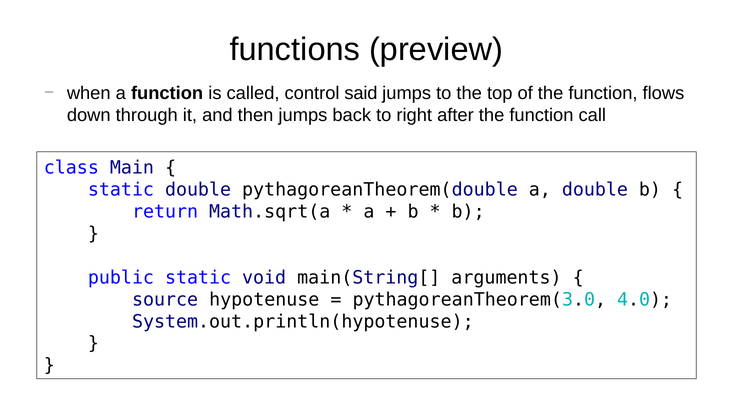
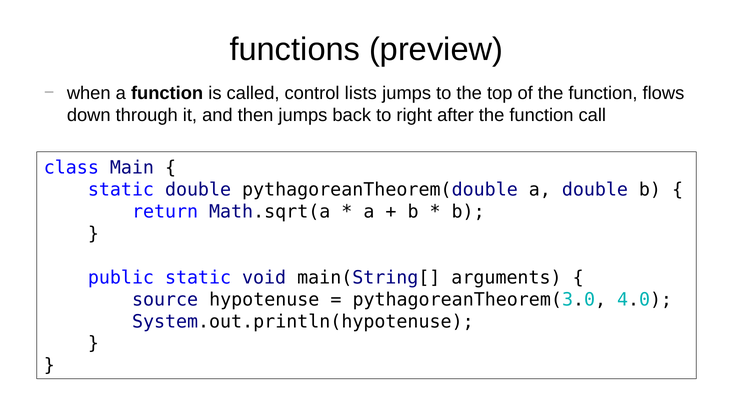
said: said -> lists
